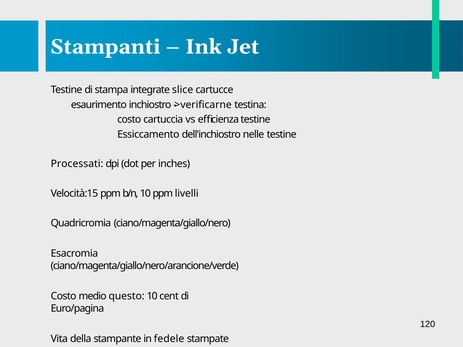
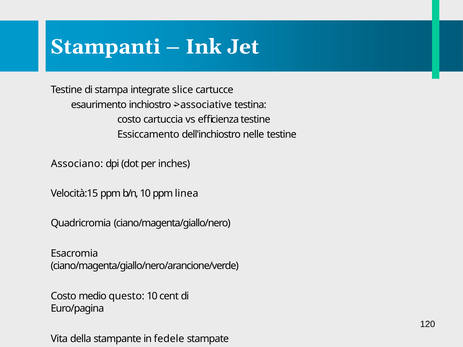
verificarne: verificarne -> associative
Processati: Processati -> Associano
livelli: livelli -> linea
